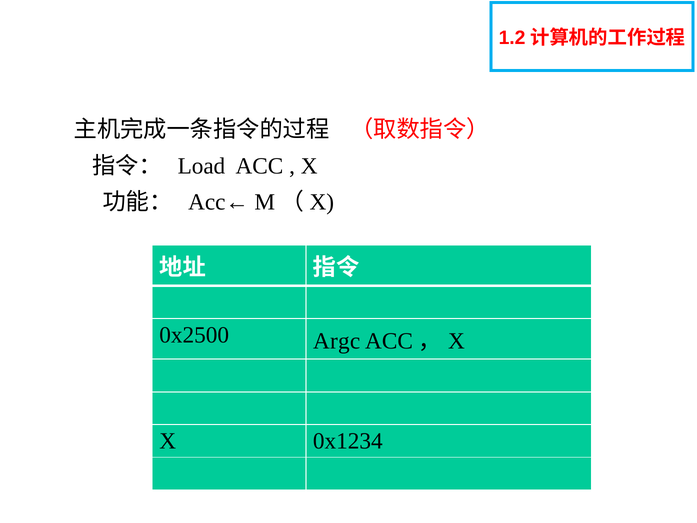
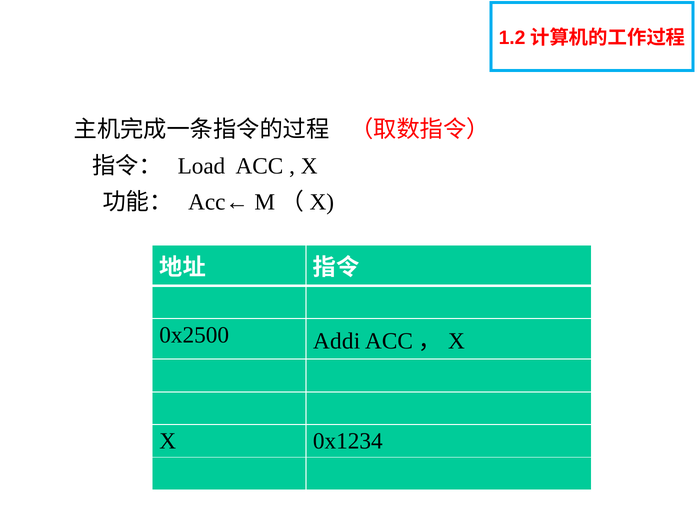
Argc: Argc -> Addi
